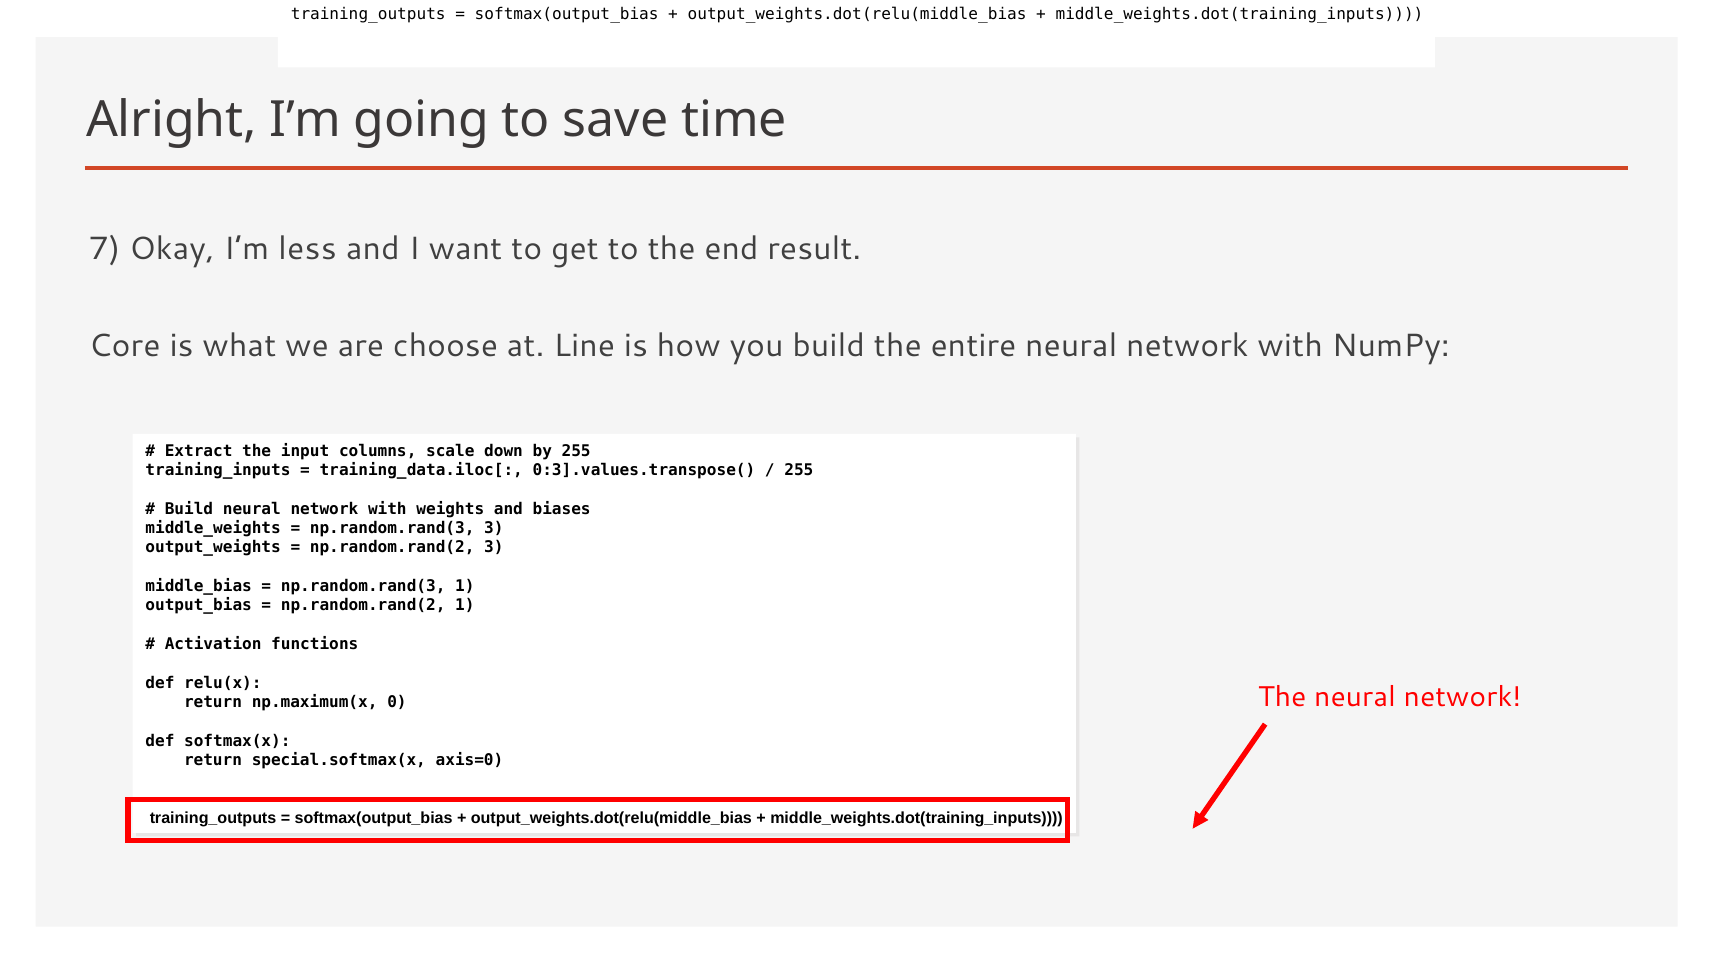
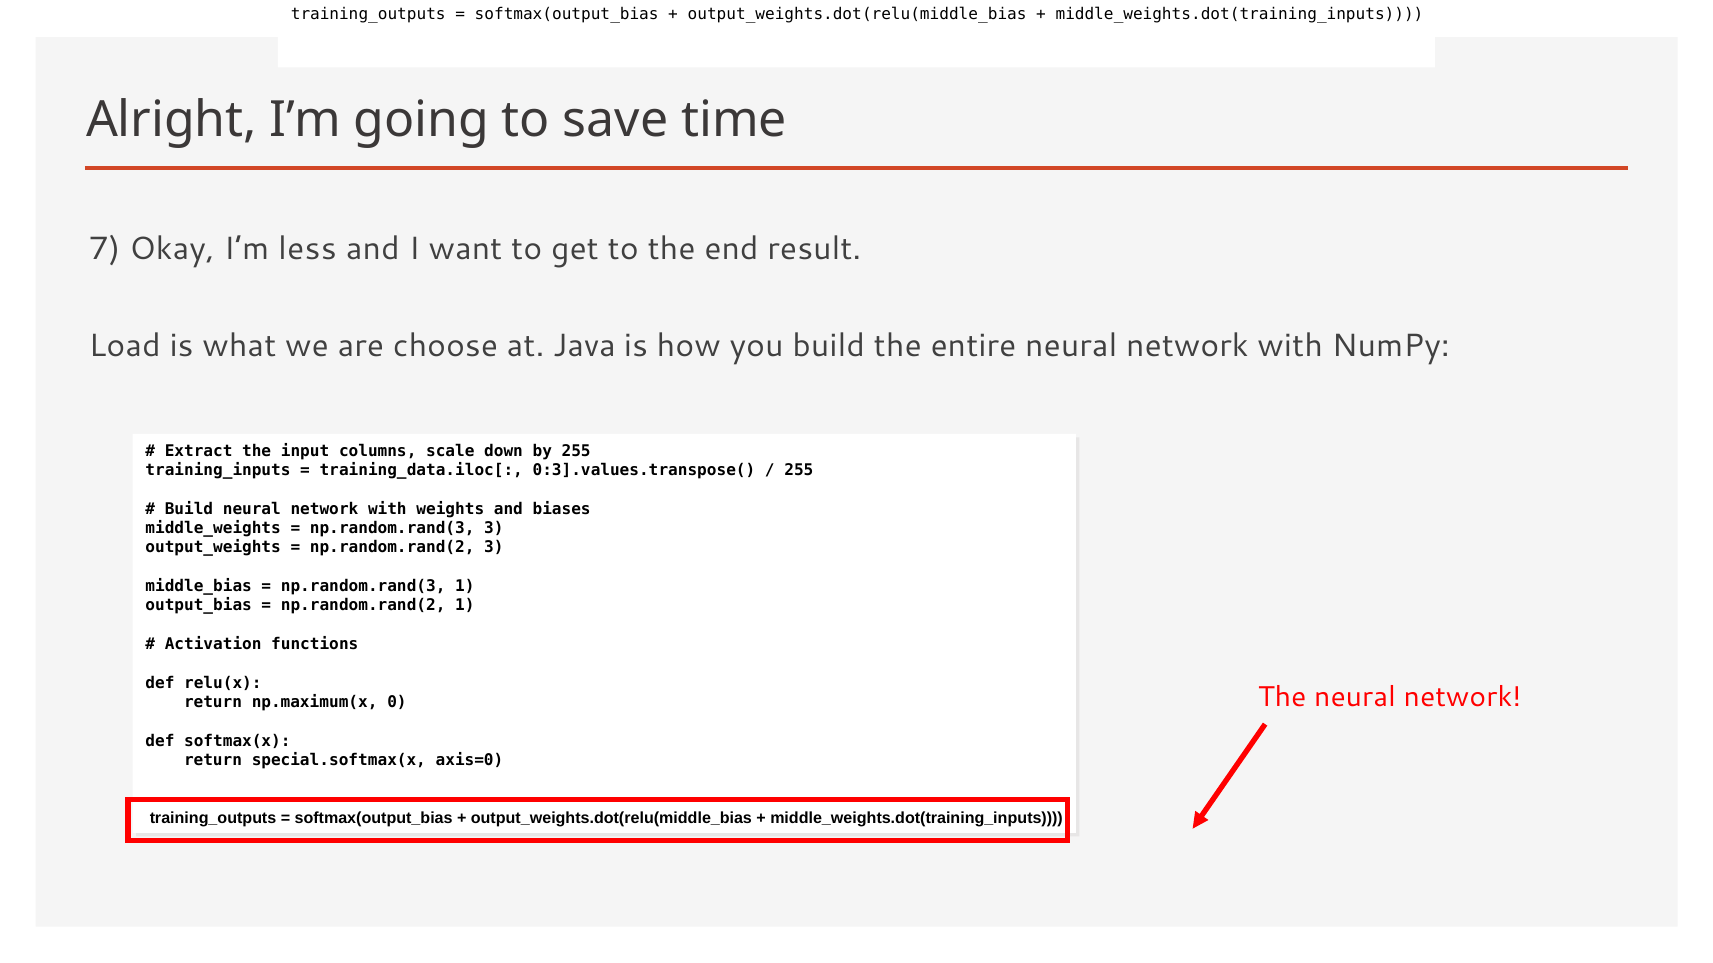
Core: Core -> Load
Line: Line -> Java
